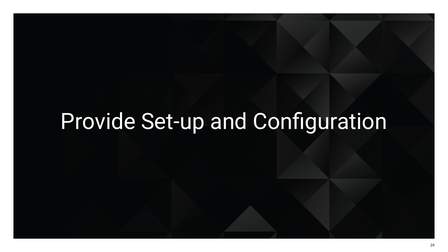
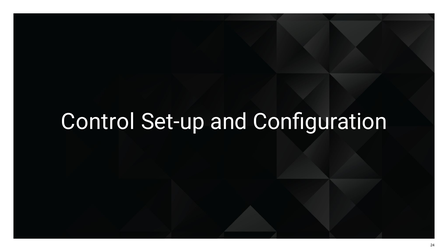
Provide: Provide -> Control
